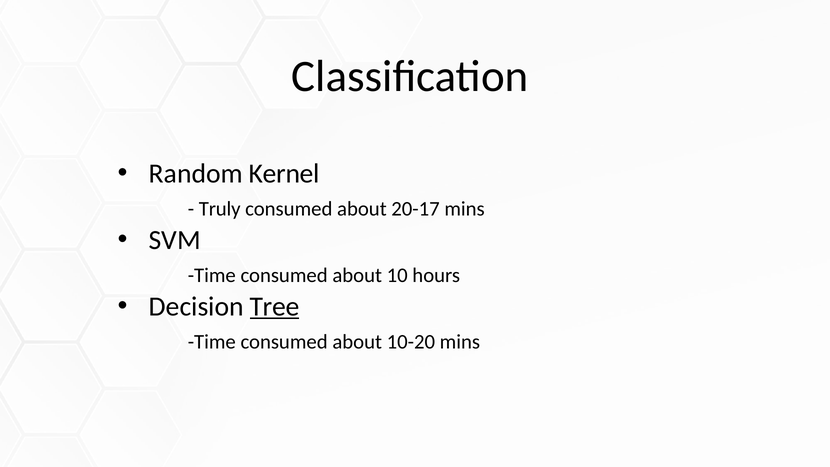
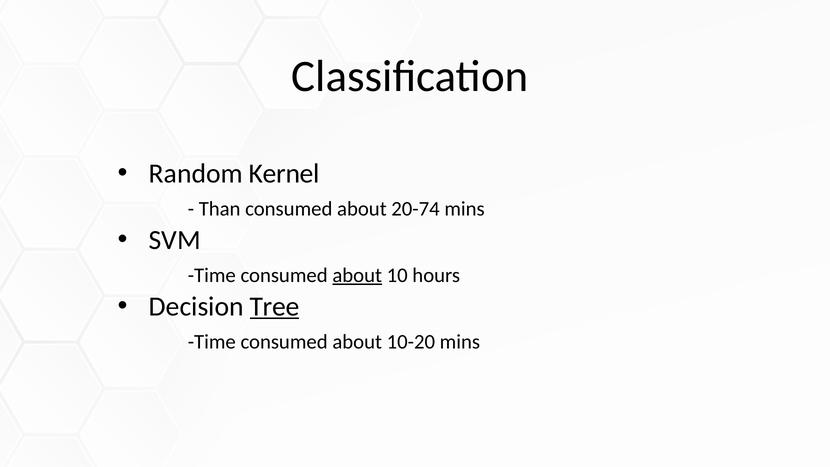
Truly: Truly -> Than
20-17: 20-17 -> 20-74
about at (357, 275) underline: none -> present
